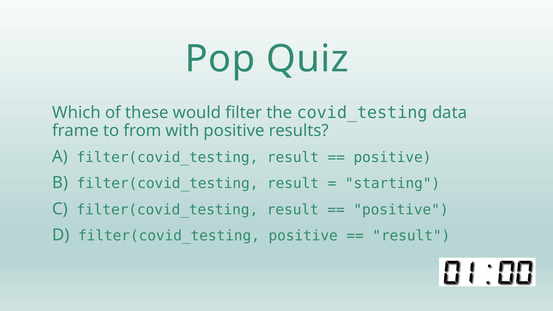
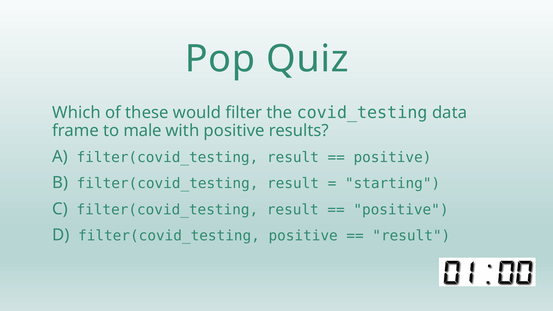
from: from -> male
